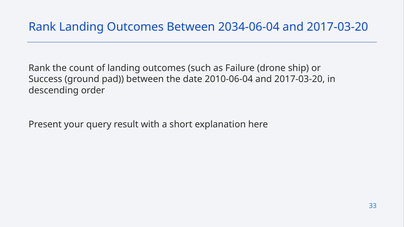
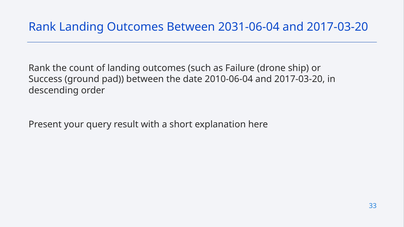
2034-06-04: 2034-06-04 -> 2031-06-04
